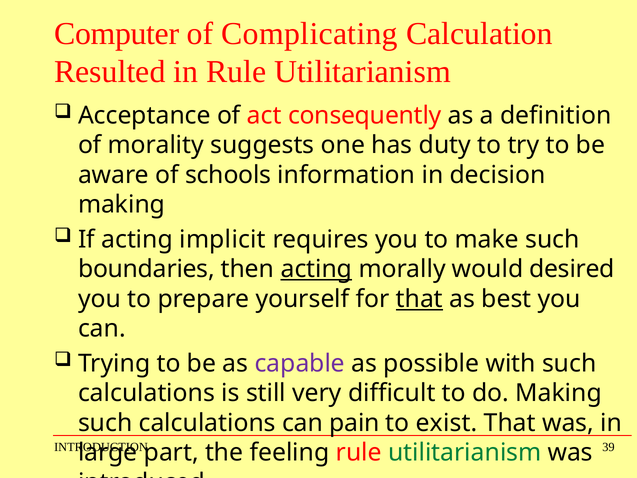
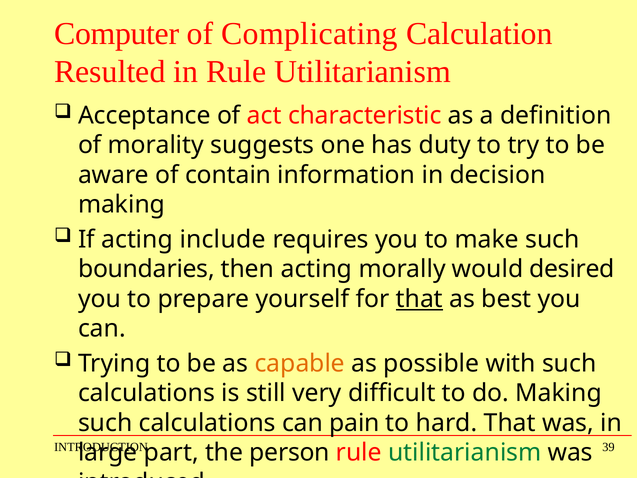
consequently: consequently -> characteristic
schools: schools -> contain
implicit: implicit -> include
acting at (316, 269) underline: present -> none
capable colour: purple -> orange
exist: exist -> hard
feeling: feeling -> person
